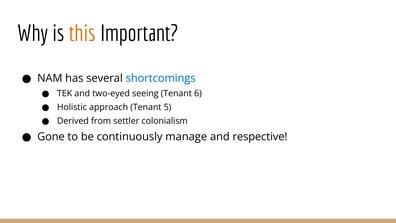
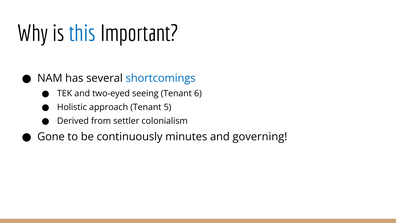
this colour: orange -> blue
manage: manage -> minutes
respective: respective -> governing
